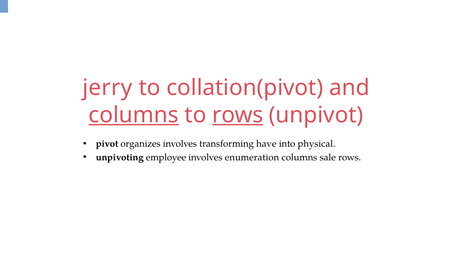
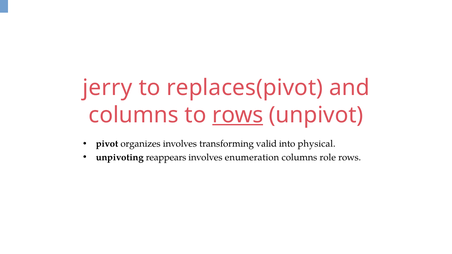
collation(pivot: collation(pivot -> replaces(pivot
columns at (134, 115) underline: present -> none
have: have -> valid
employee: employee -> reappears
sale: sale -> role
